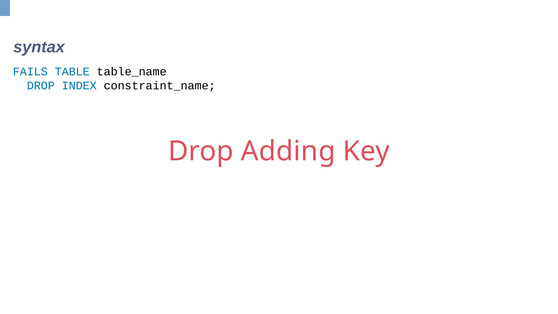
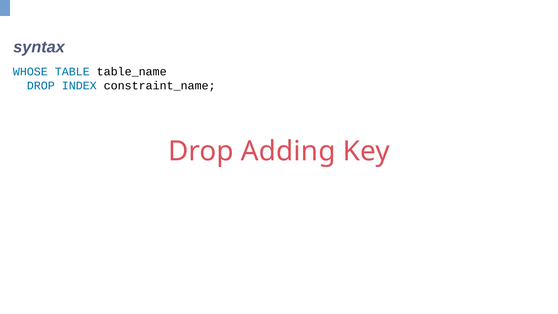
FAILS: FAILS -> WHOSE
